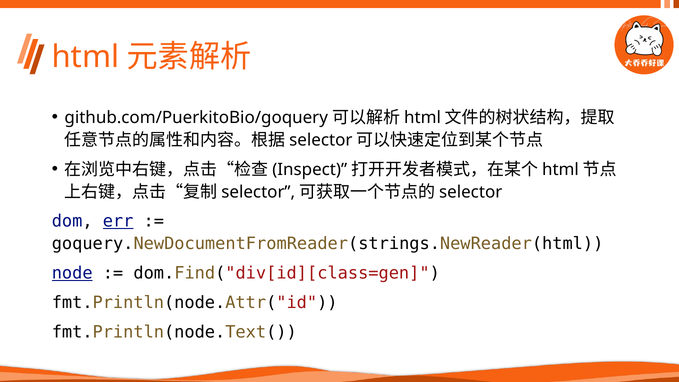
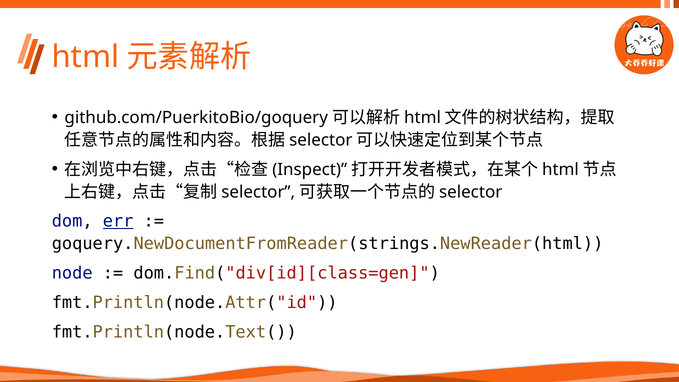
node underline: present -> none
